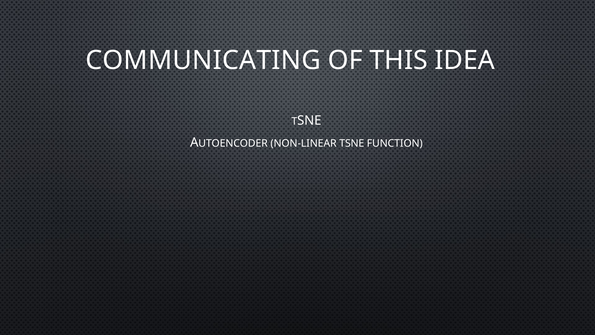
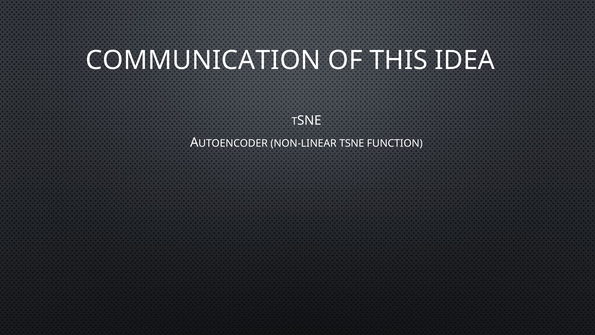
COMMUNICATING: COMMUNICATING -> COMMUNICATION
